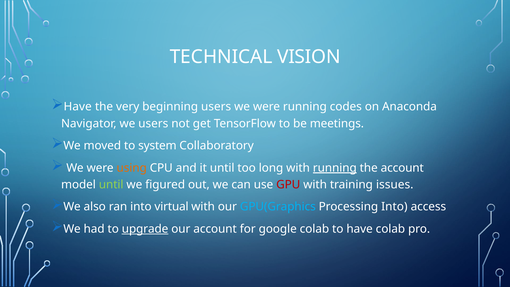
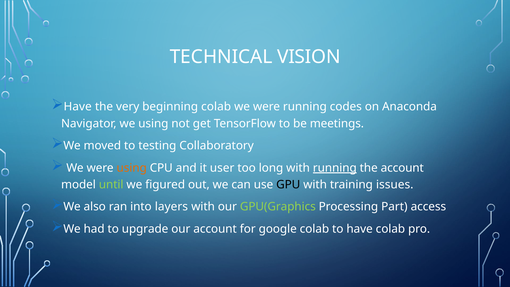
beginning users: users -> colab
we users: users -> using
system: system -> testing
it until: until -> user
GPU colour: red -> black
virtual: virtual -> layers
GPU(Graphics colour: light blue -> light green
Processing Into: Into -> Part
upgrade underline: present -> none
